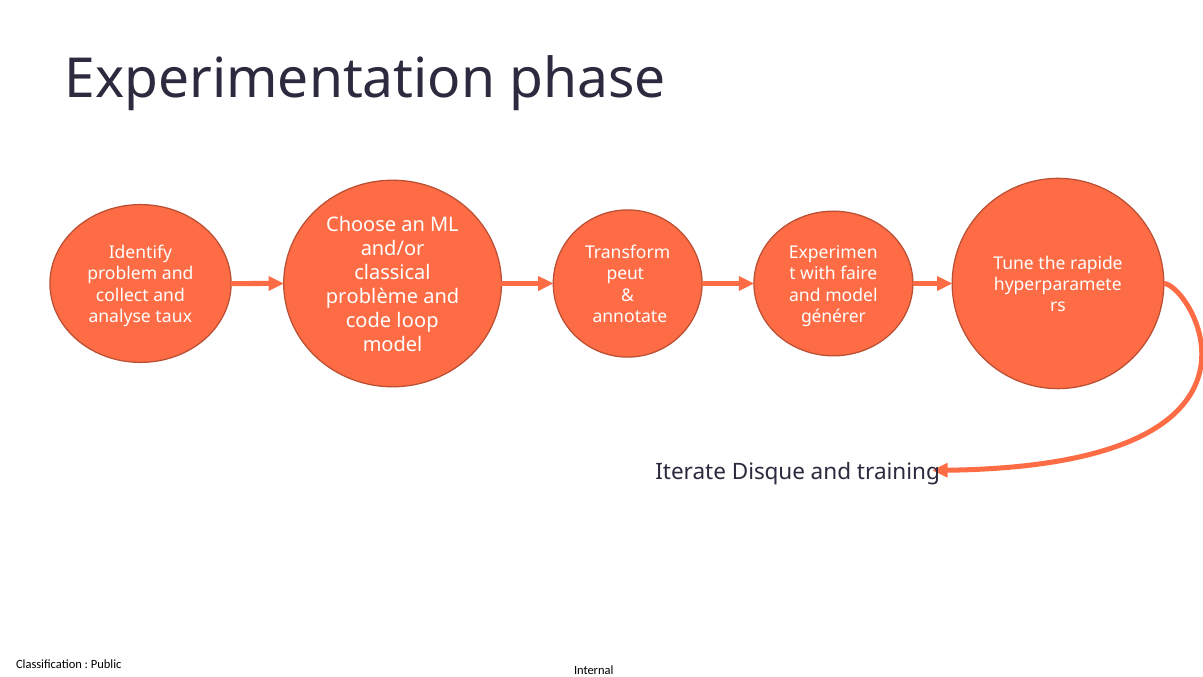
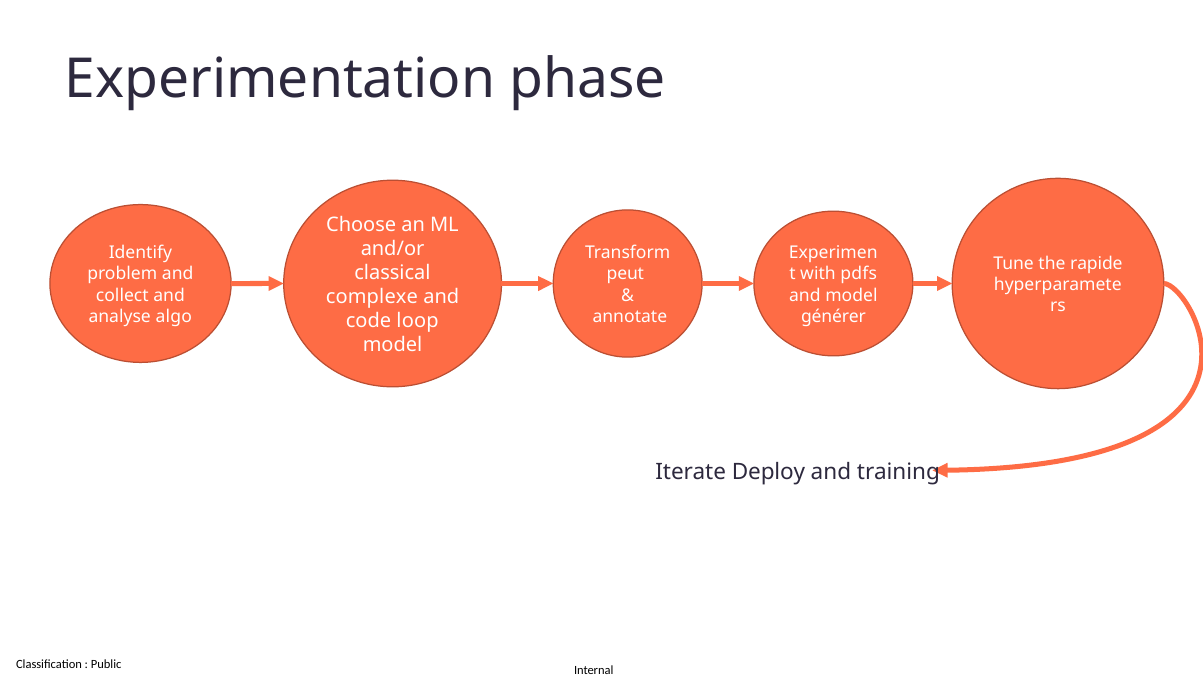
faire: faire -> pdfs
problème: problème -> complexe
taux: taux -> algo
Disque: Disque -> Deploy
